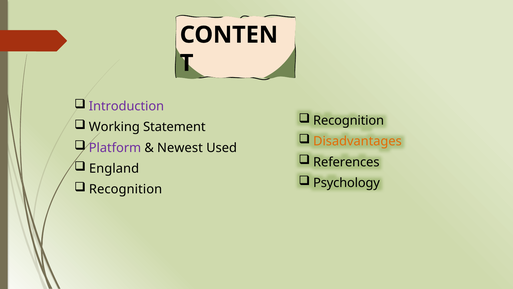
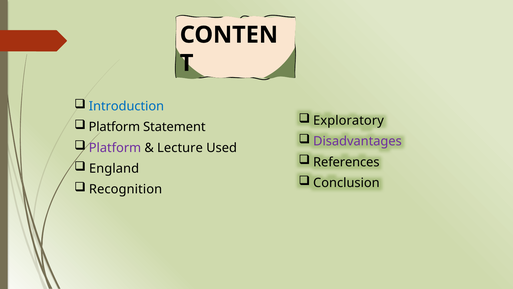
Introduction colour: purple -> blue
Recognition at (349, 120): Recognition -> Exploratory
Working at (114, 127): Working -> Platform
Disadvantages colour: orange -> purple
Newest: Newest -> Lecture
Psychology: Psychology -> Conclusion
